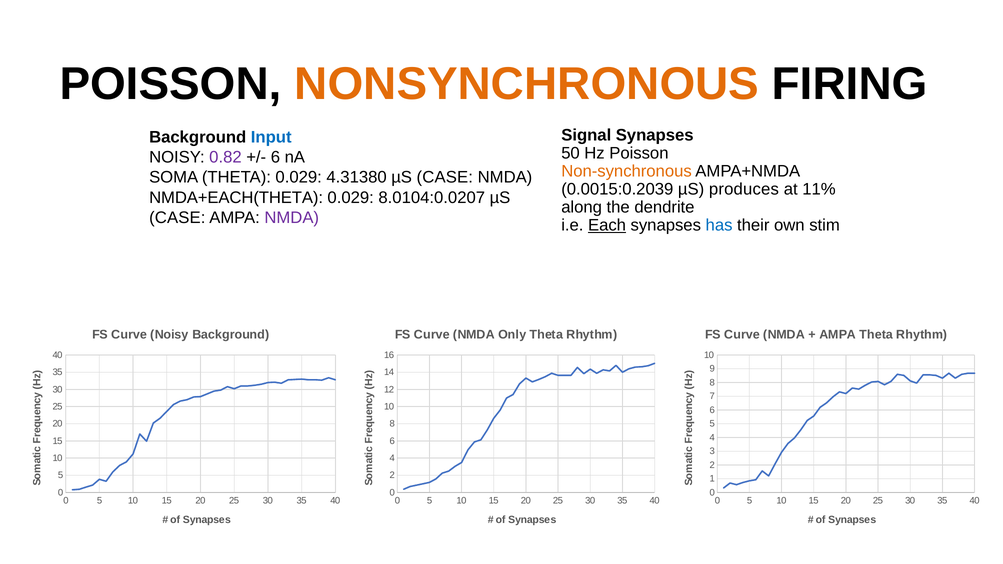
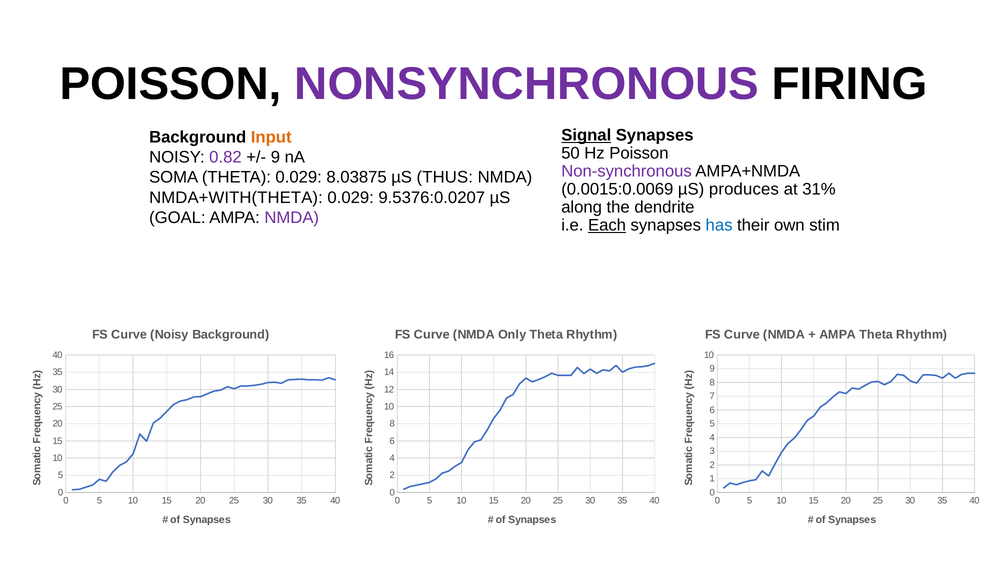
NONSYNCHRONOUS colour: orange -> purple
Signal underline: none -> present
Input colour: blue -> orange
6 at (275, 157): 6 -> 9
Non-synchronous colour: orange -> purple
4.31380: 4.31380 -> 8.03875
CASE at (445, 178): CASE -> THUS
0.0015:0.2039: 0.0015:0.2039 -> 0.0015:0.0069
11%: 11% -> 31%
NMDA+EACH(THETA: NMDA+EACH(THETA -> NMDA+WITH(THETA
8.0104:0.0207: 8.0104:0.0207 -> 9.5376:0.0207
CASE at (177, 218): CASE -> GOAL
